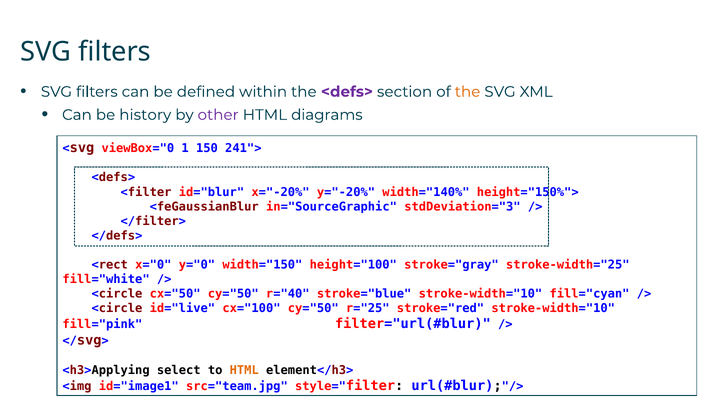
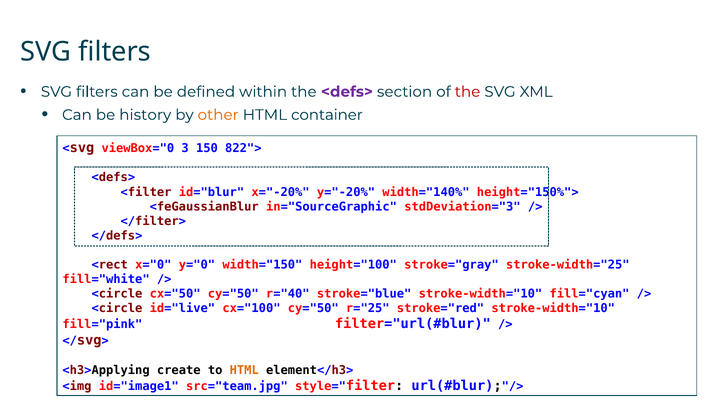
the at (468, 92) colour: orange -> red
other colour: purple -> orange
diagrams: diagrams -> container
1: 1 -> 3
241">: 241"> -> 822">
select: select -> create
